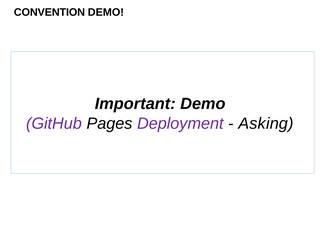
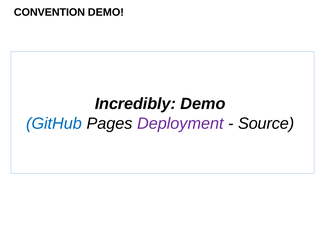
Important: Important -> Incredibly
GitHub colour: purple -> blue
Asking: Asking -> Source
